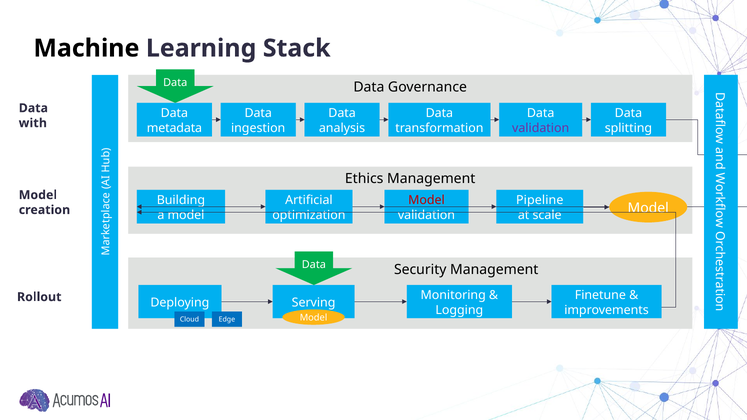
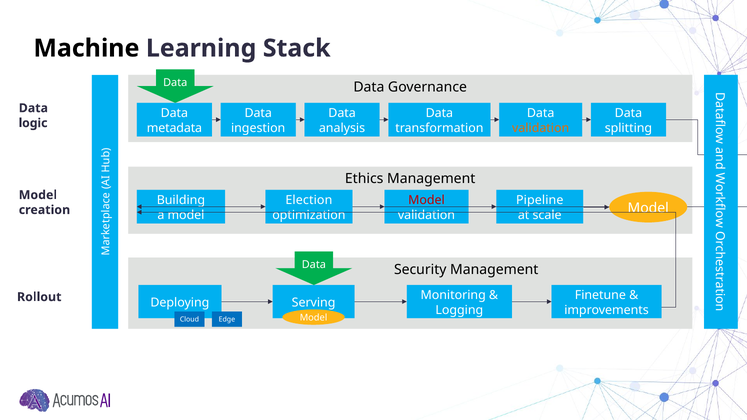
with: with -> logic
validation at (541, 128) colour: purple -> orange
Artificial: Artificial -> Election
